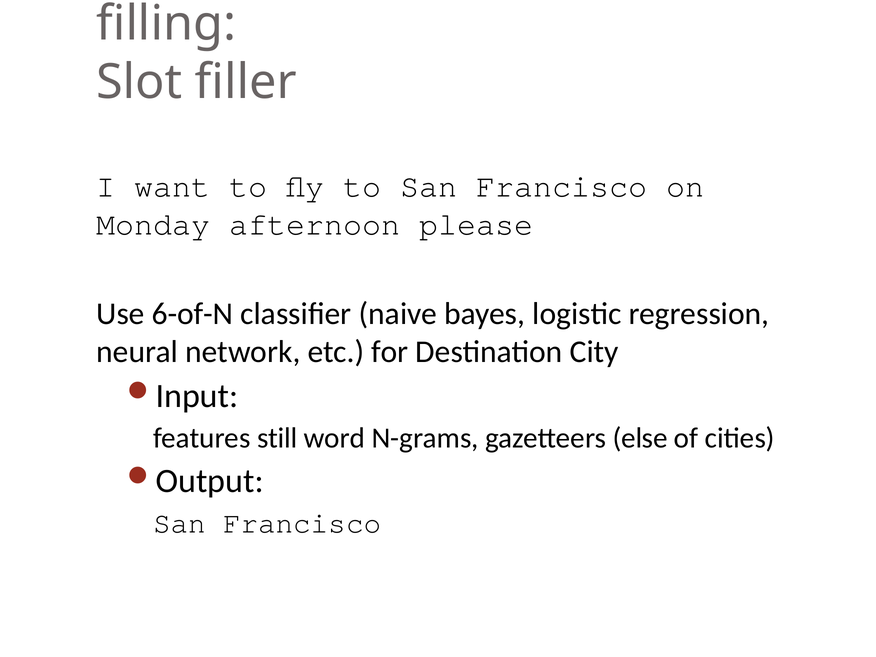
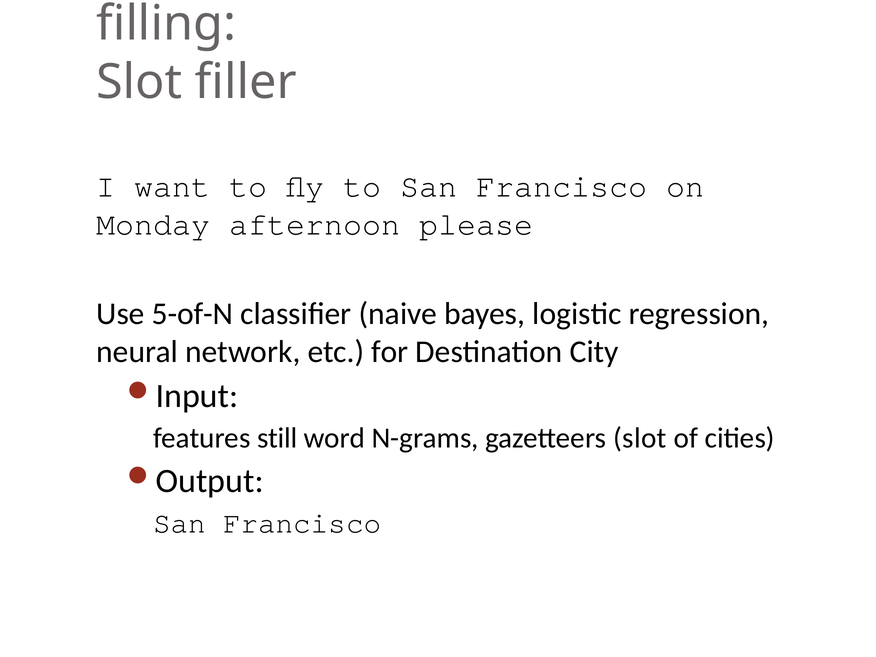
6-of-N: 6-of-N -> 5-of-N
gazetteers else: else -> slot
